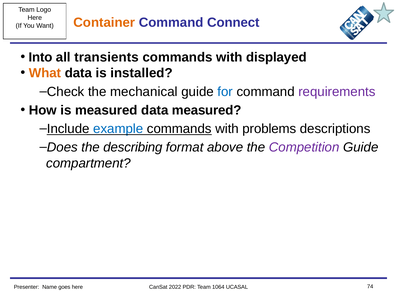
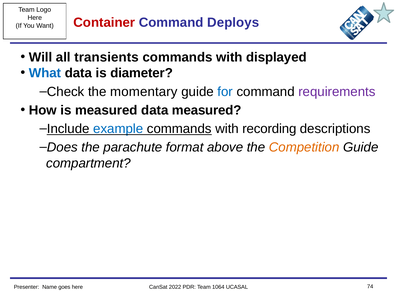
Container colour: orange -> red
Connect: Connect -> Deploys
Into: Into -> Will
What colour: orange -> blue
installed: installed -> diameter
mechanical: mechanical -> momentary
problems: problems -> recording
describing: describing -> parachute
Competition colour: purple -> orange
